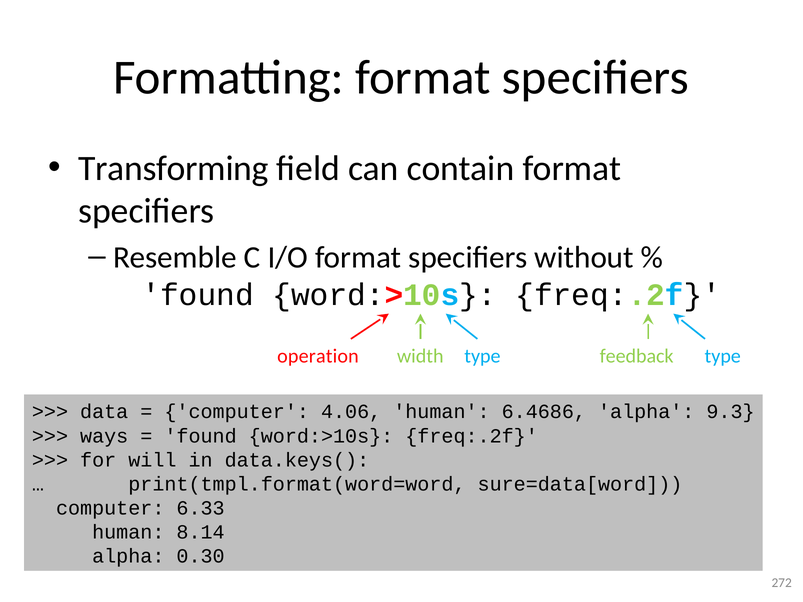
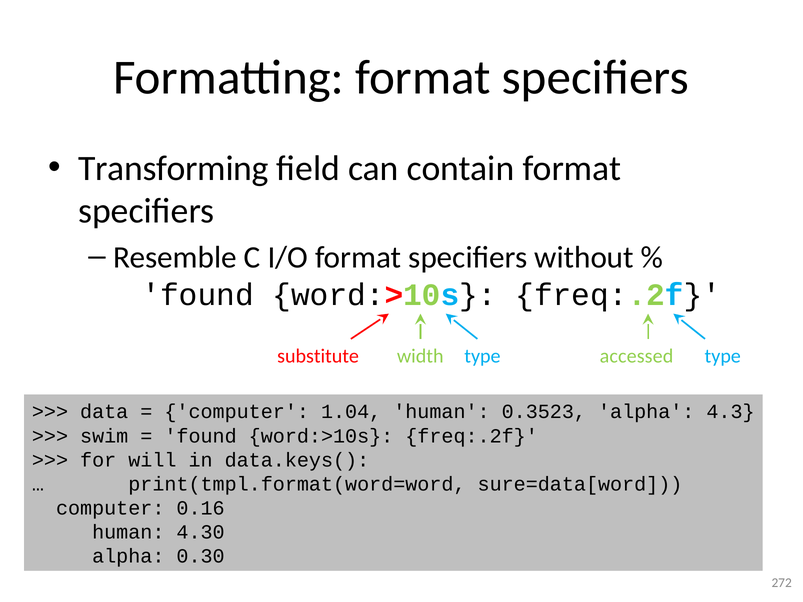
operation: operation -> substitute
feedback: feedback -> accessed
4.06: 4.06 -> 1.04
6.4686: 6.4686 -> 0.3523
9.3: 9.3 -> 4.3
ways: ways -> swim
6.33: 6.33 -> 0.16
8.14: 8.14 -> 4.30
